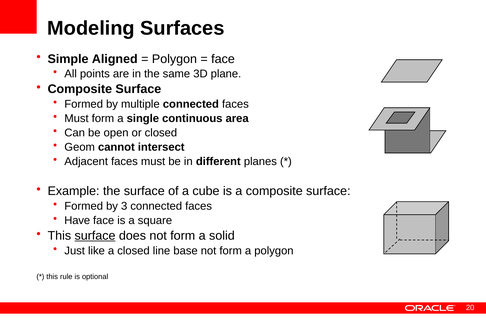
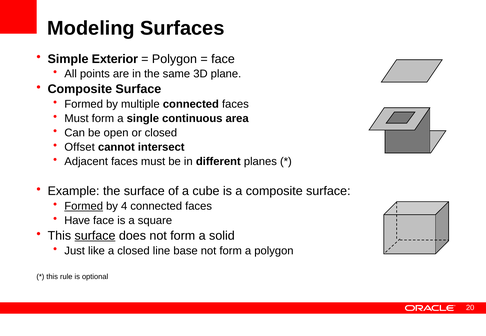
Aligned: Aligned -> Exterior
Geom: Geom -> Offset
Formed at (84, 206) underline: none -> present
3: 3 -> 4
